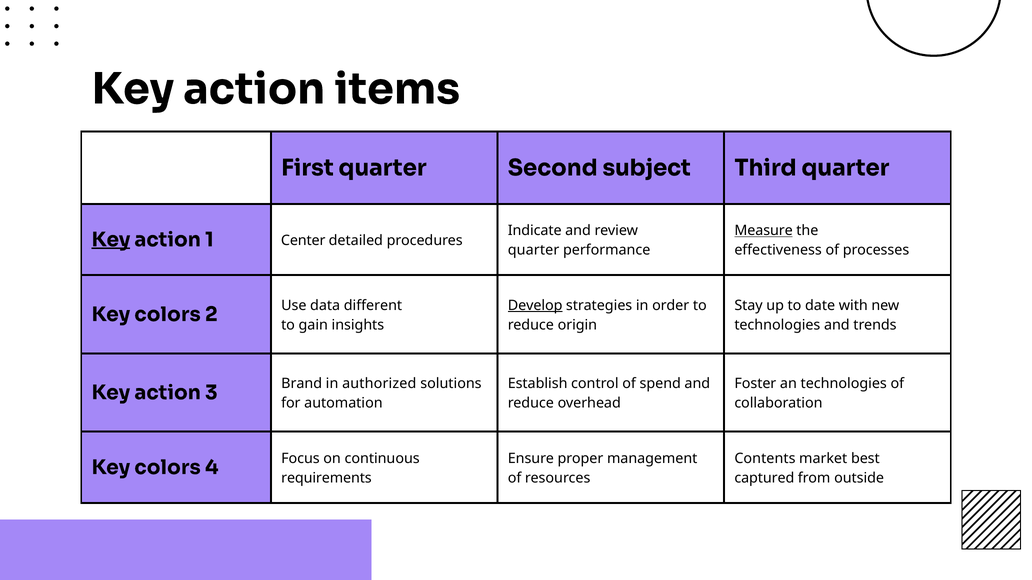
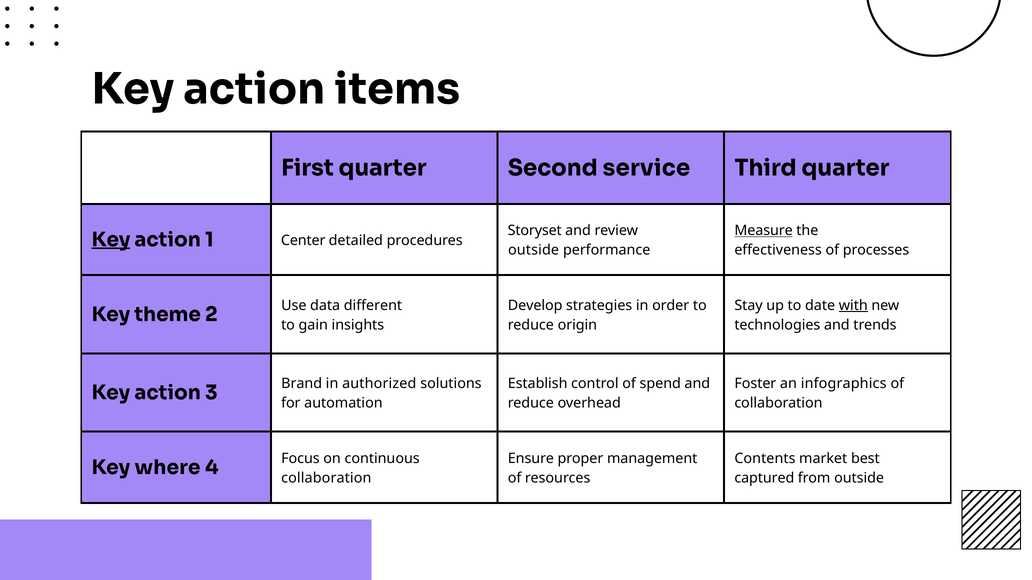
subject: subject -> service
Indicate: Indicate -> Storyset
quarter at (534, 250): quarter -> outside
Develop underline: present -> none
with underline: none -> present
colors at (168, 315): colors -> theme
an technologies: technologies -> infographics
colors at (168, 468): colors -> where
requirements at (326, 478): requirements -> collaboration
